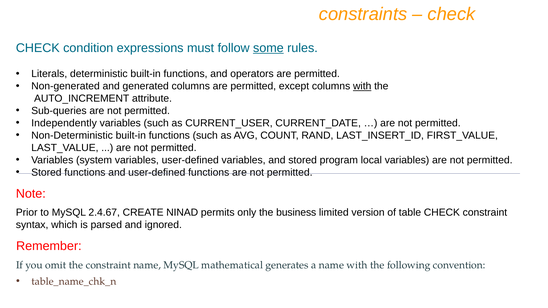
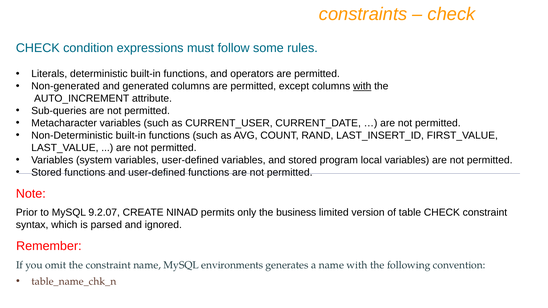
some underline: present -> none
Independently: Independently -> Metacharacter
2.4.67: 2.4.67 -> 9.2.07
mathematical: mathematical -> environments
